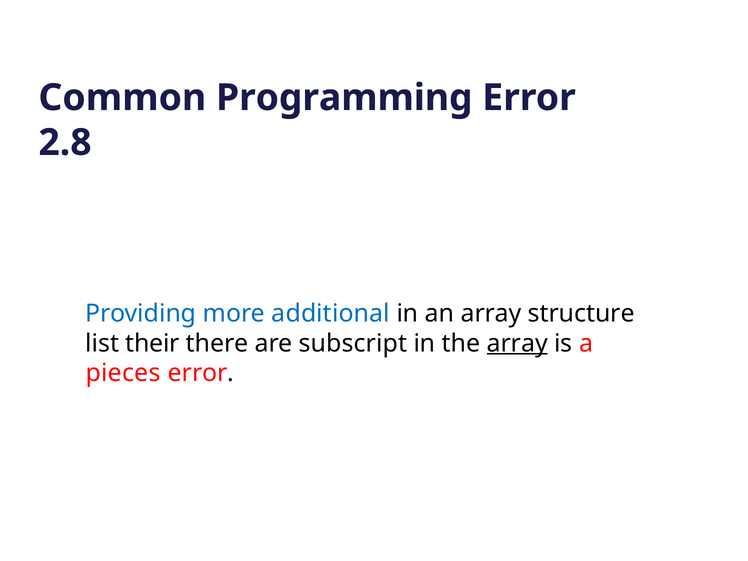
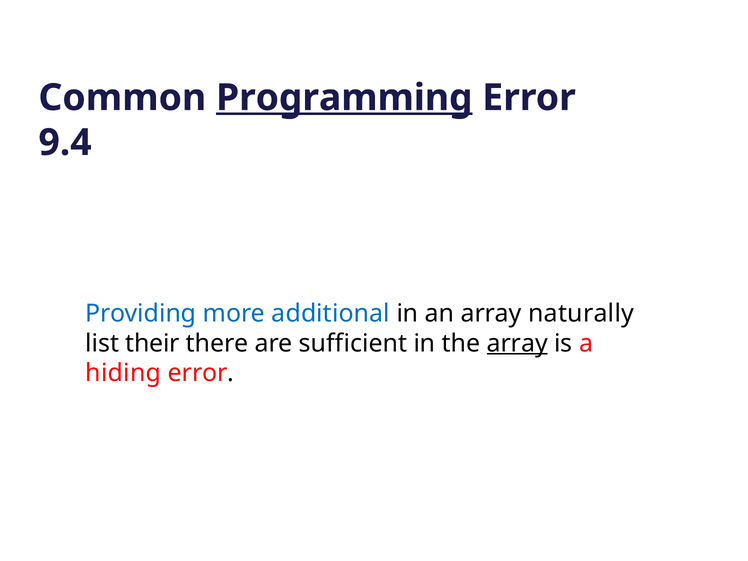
Programming underline: none -> present
2.8: 2.8 -> 9.4
structure: structure -> naturally
subscript: subscript -> sufficient
pieces: pieces -> hiding
